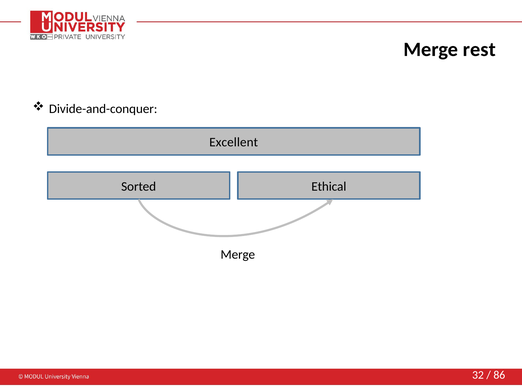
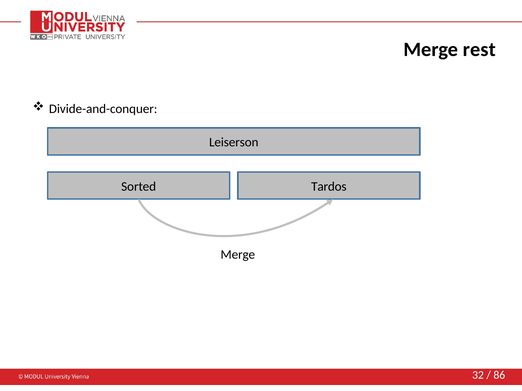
Excellent: Excellent -> Leiserson
Ethical: Ethical -> Tardos
